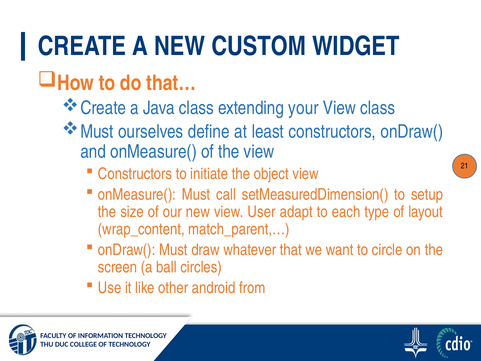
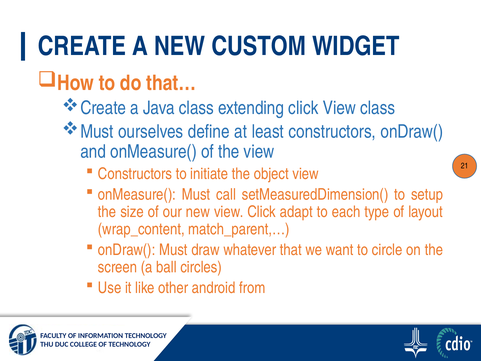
extending your: your -> click
view User: User -> Click
